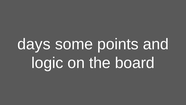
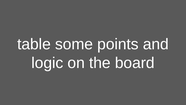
days: days -> table
